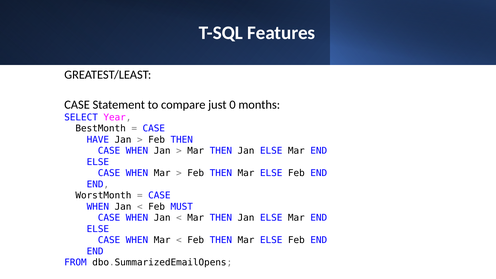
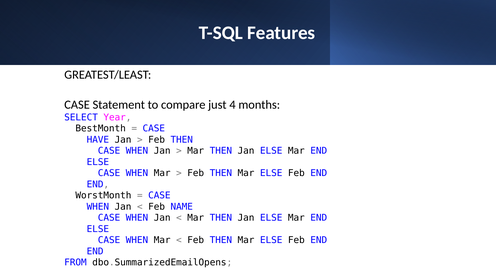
0: 0 -> 4
MUST: MUST -> NAME
